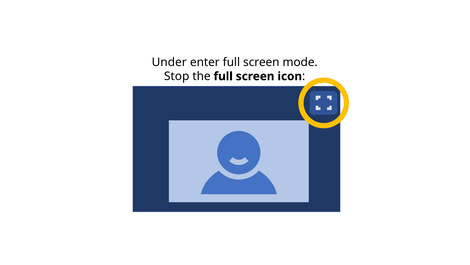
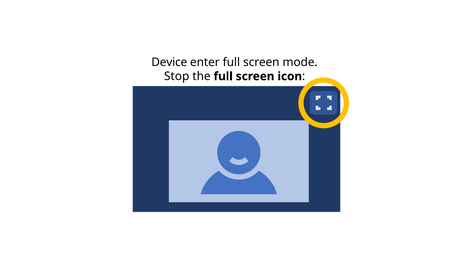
Under: Under -> Device
